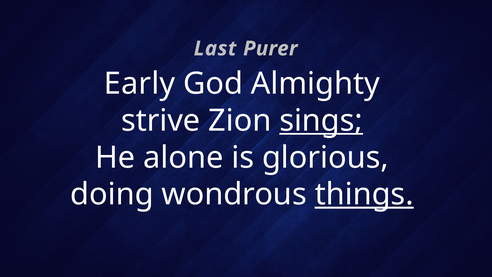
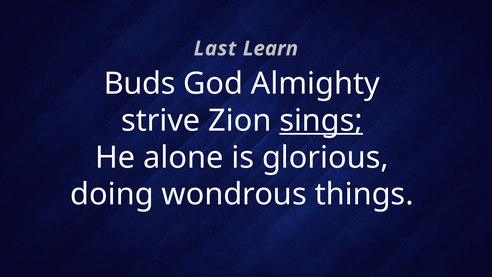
Purer: Purer -> Learn
Early: Early -> Buds
things underline: present -> none
